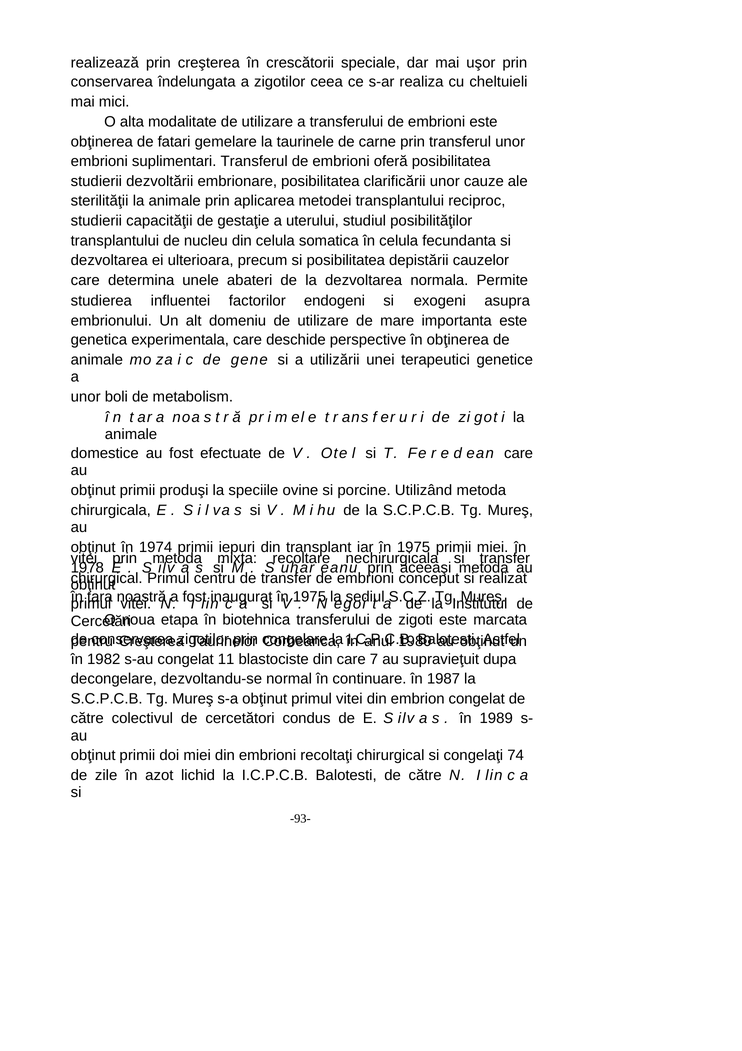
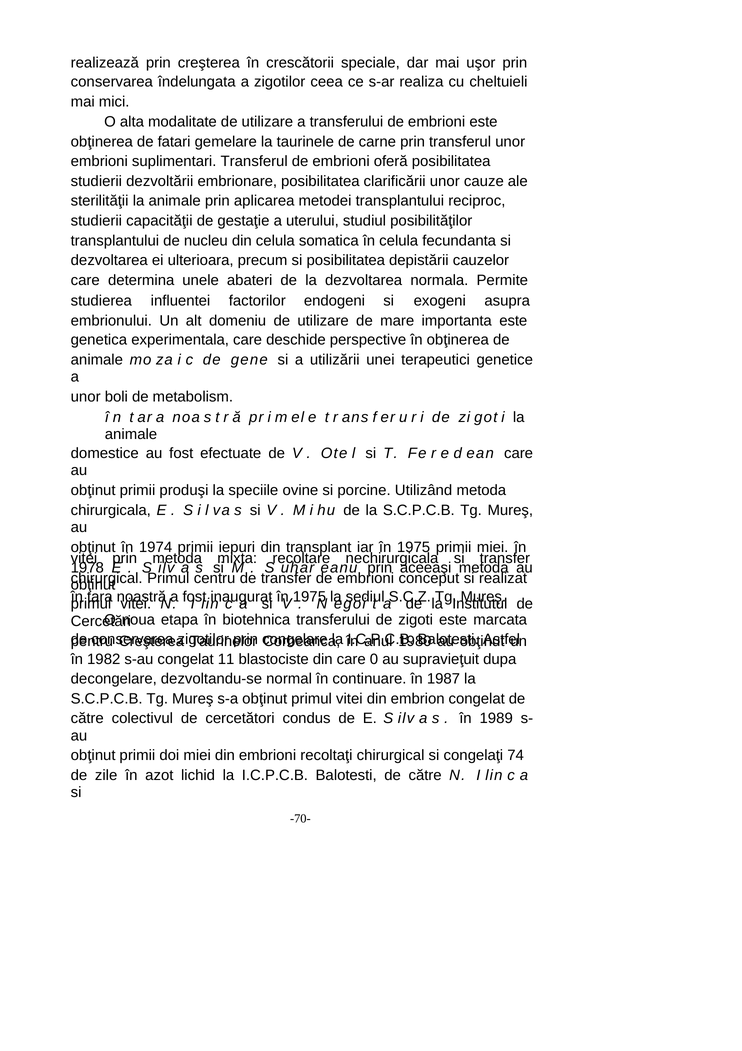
7: 7 -> 0
-93-: -93- -> -70-
